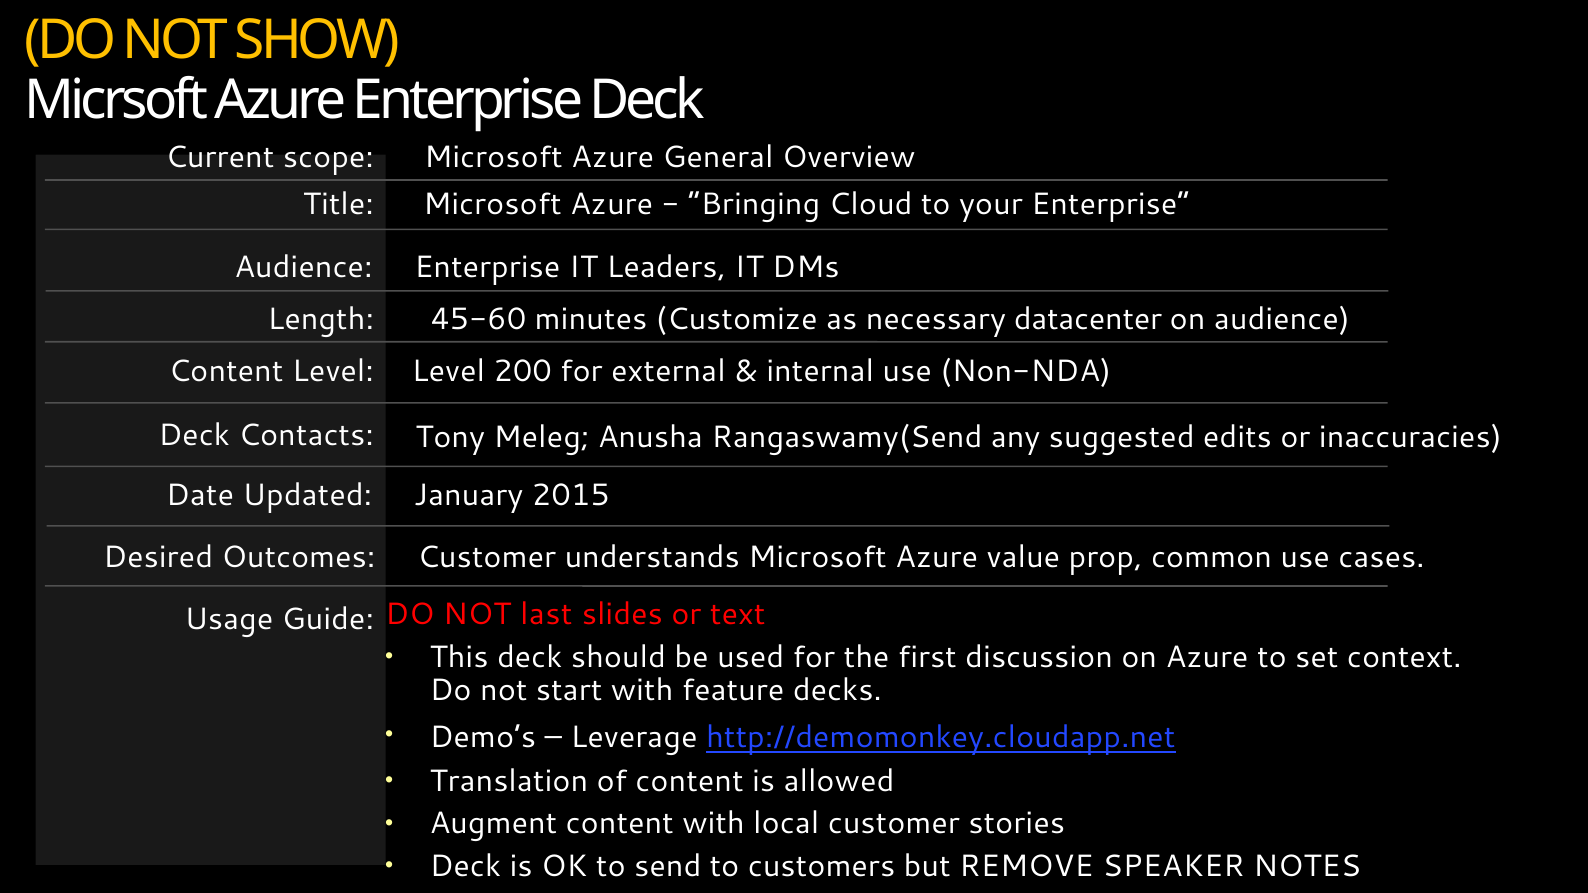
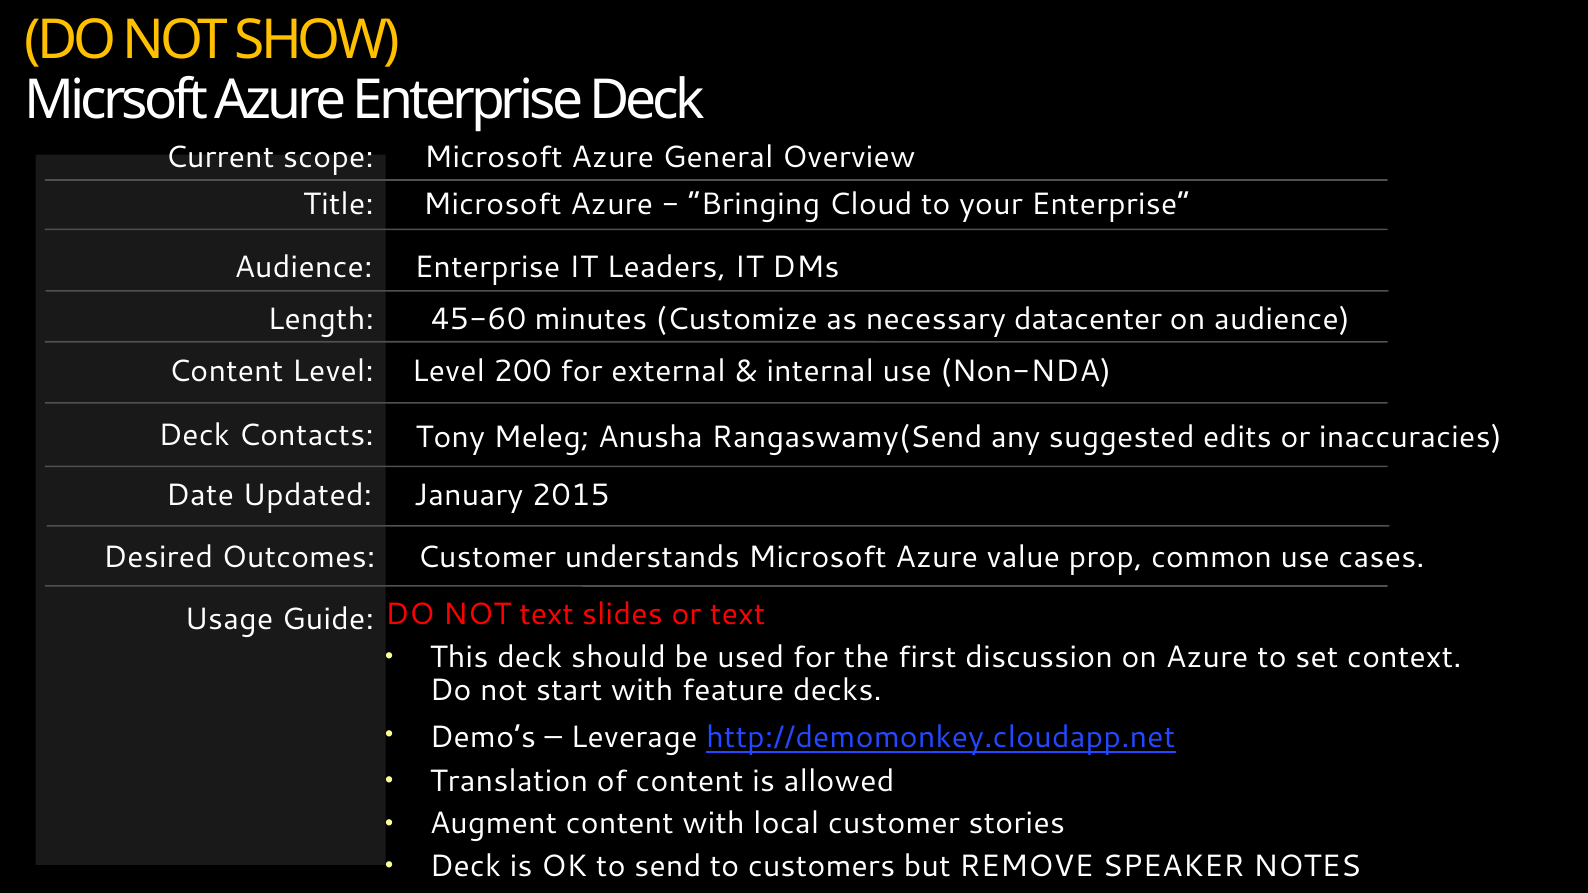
NOT last: last -> text
